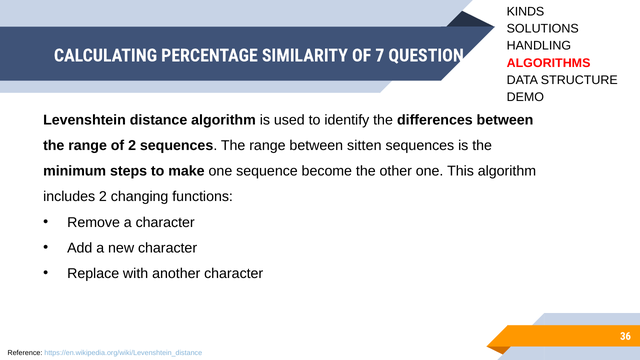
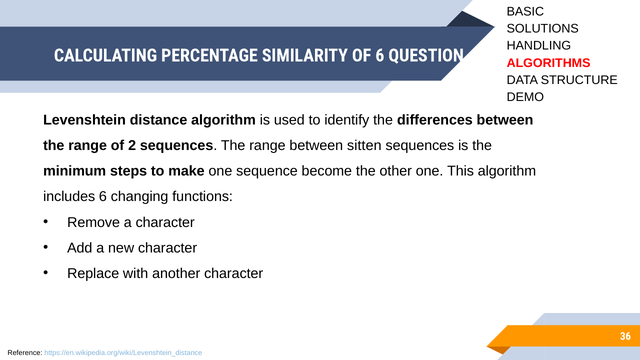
KINDS: KINDS -> BASIC
OF 7: 7 -> 6
includes 2: 2 -> 6
